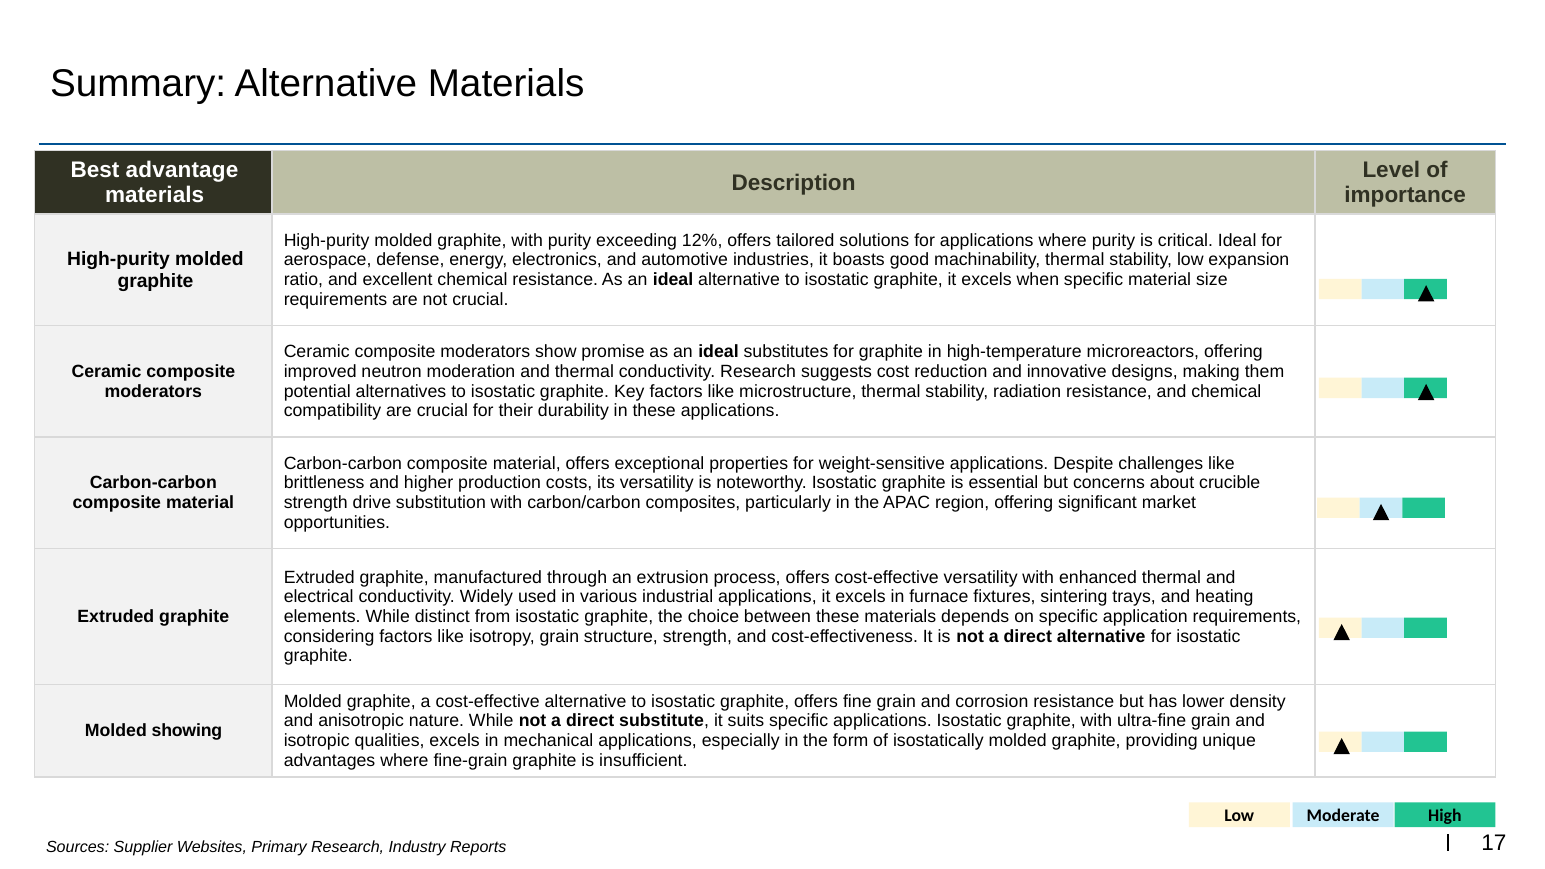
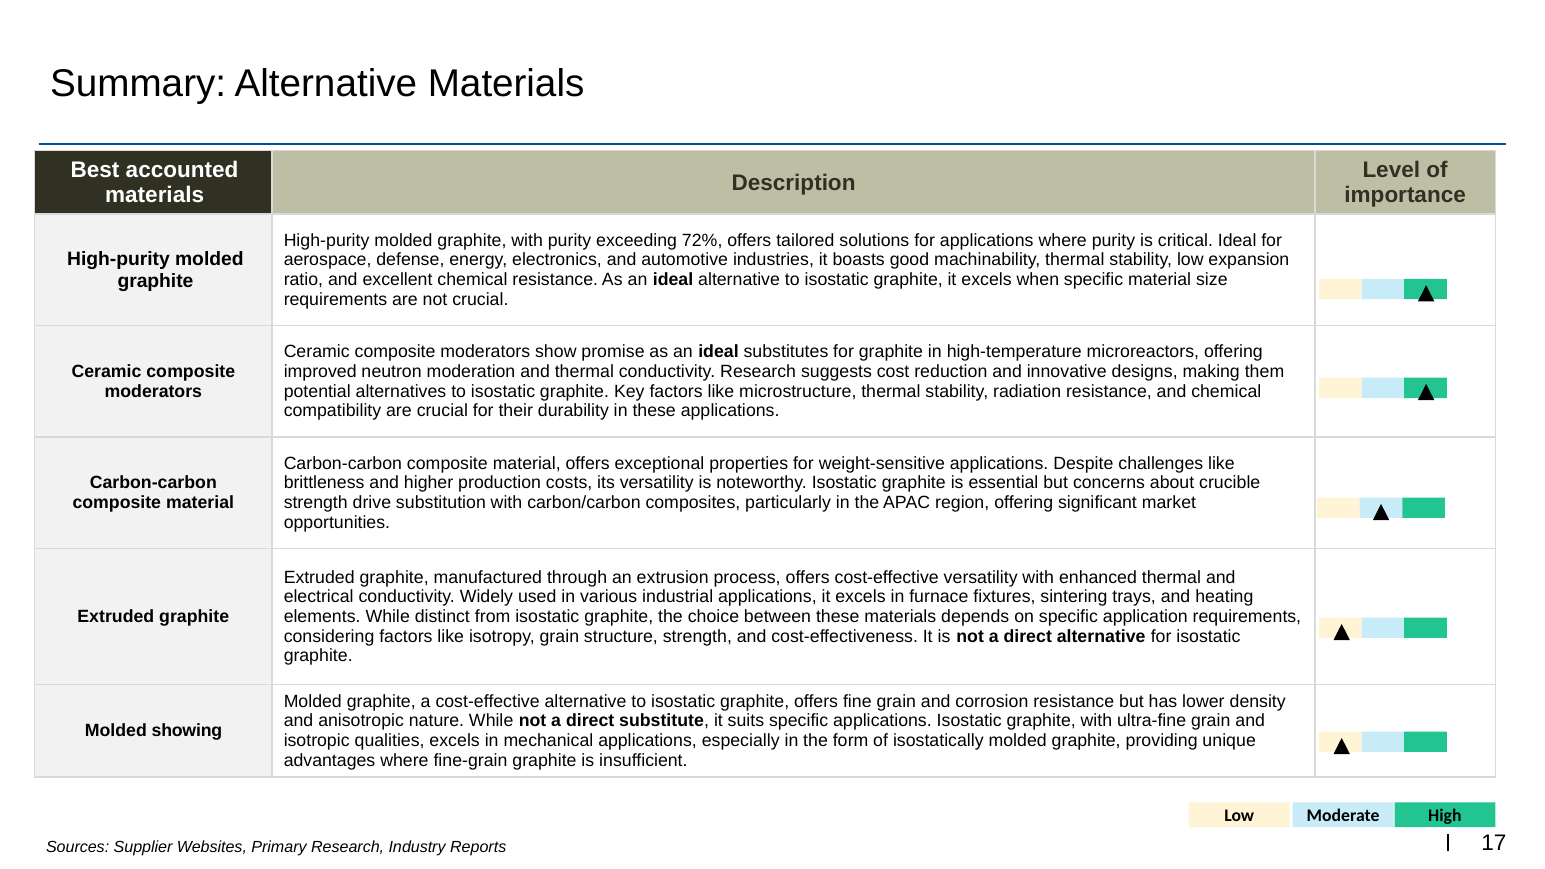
advantage: advantage -> accounted
12%: 12% -> 72%
